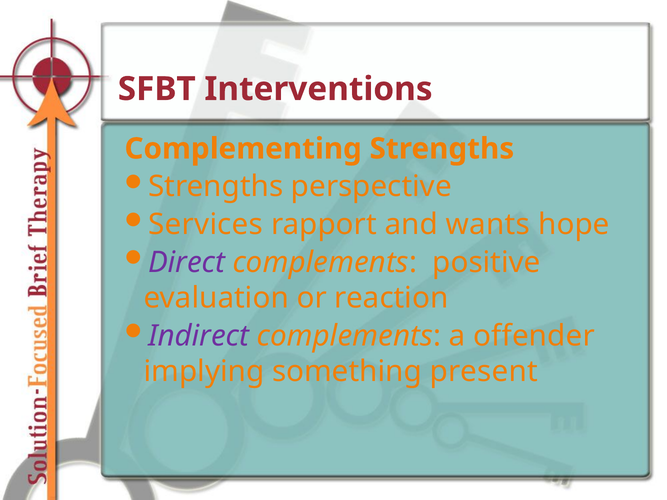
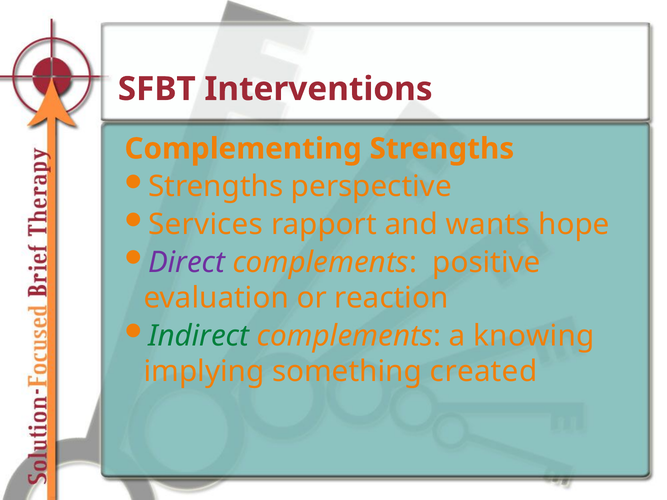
Indirect colour: purple -> green
offender: offender -> knowing
present: present -> created
